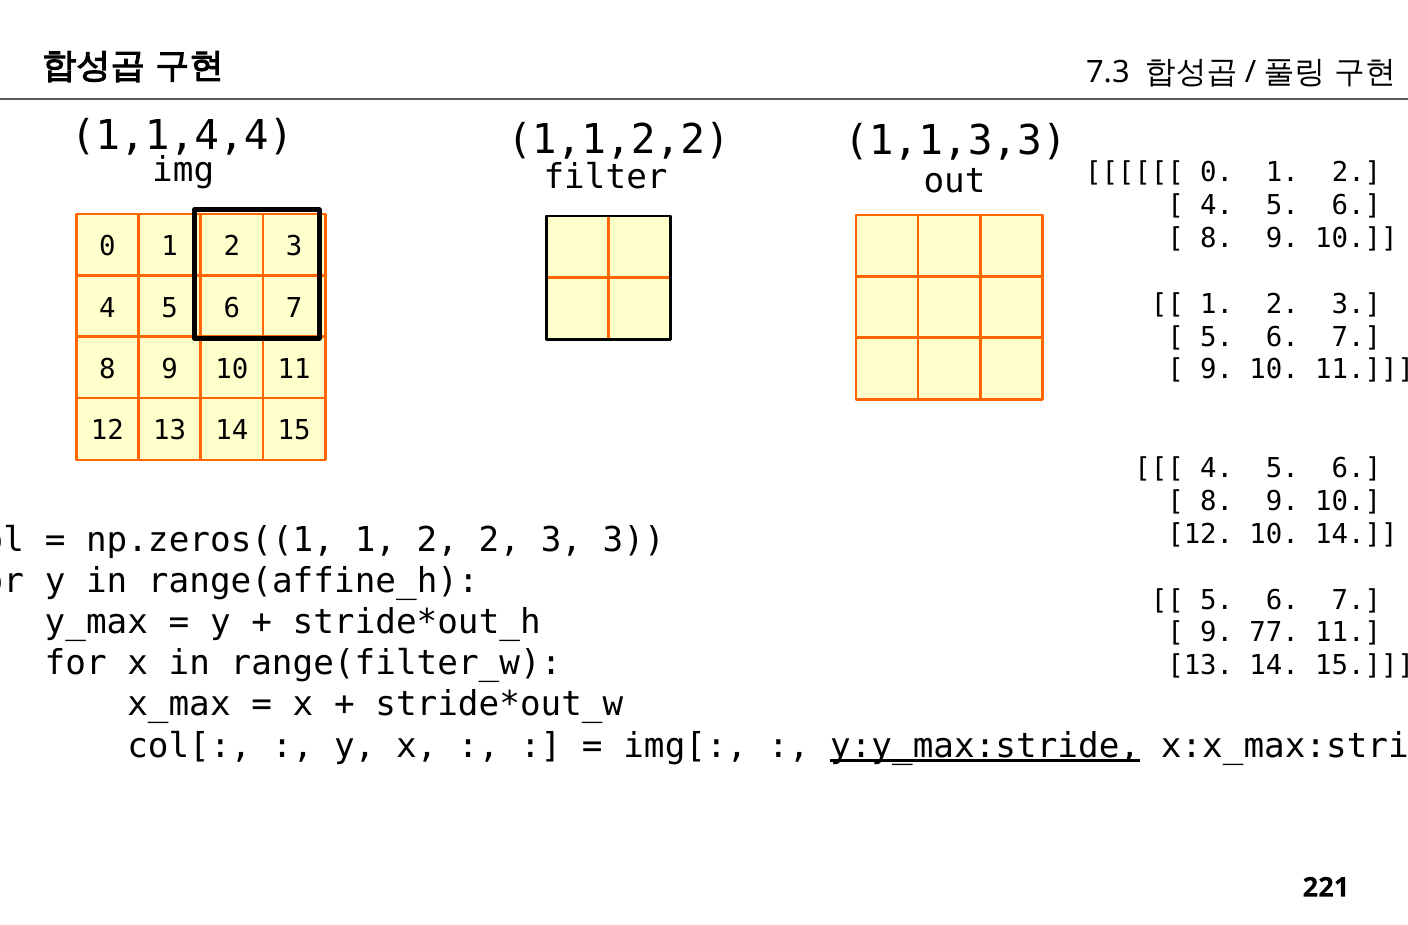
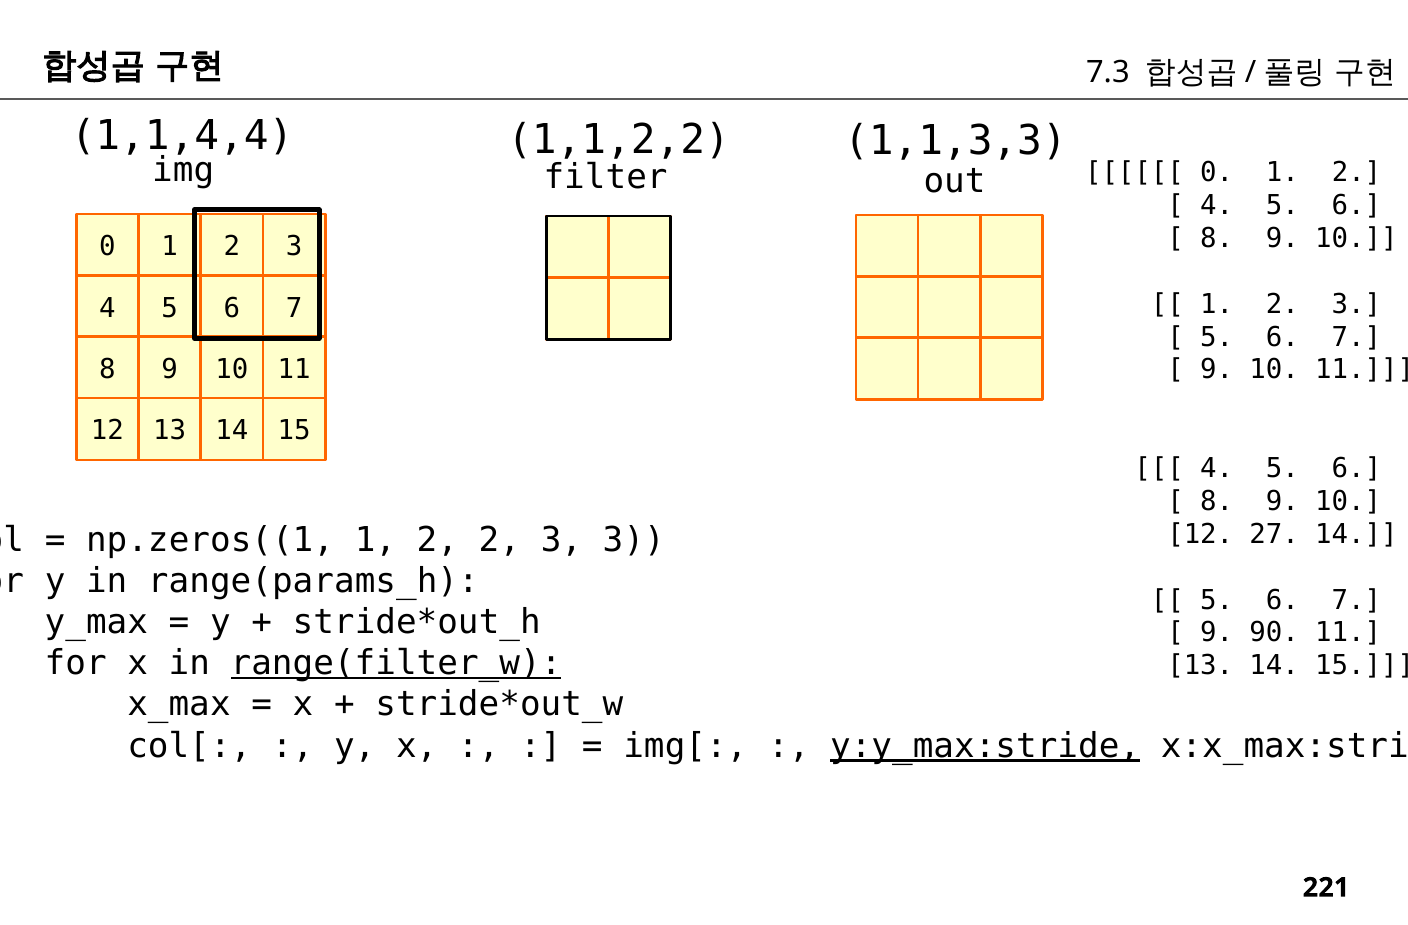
12 10: 10 -> 27
range(affine_h: range(affine_h -> range(params_h
77: 77 -> 90
range(filter_w underline: none -> present
